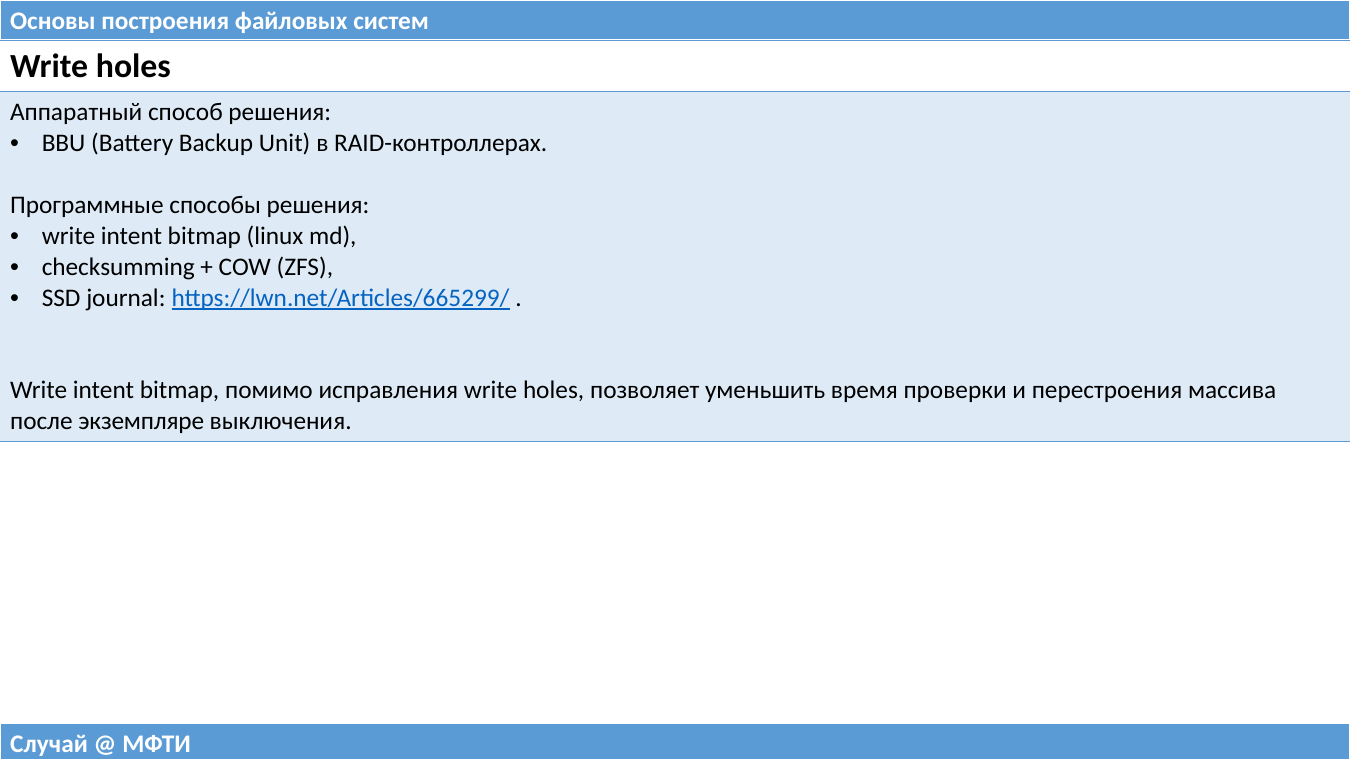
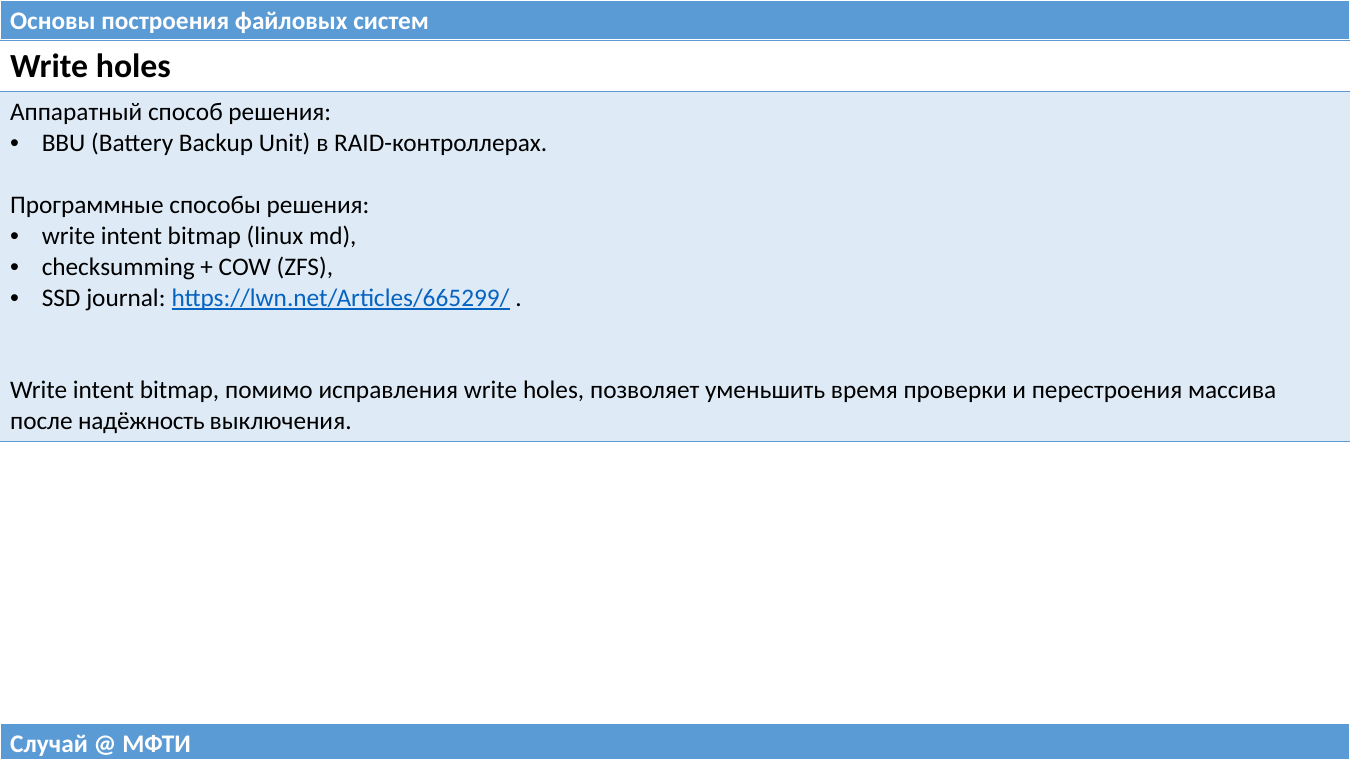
экземпляре: экземпляре -> надёжность
